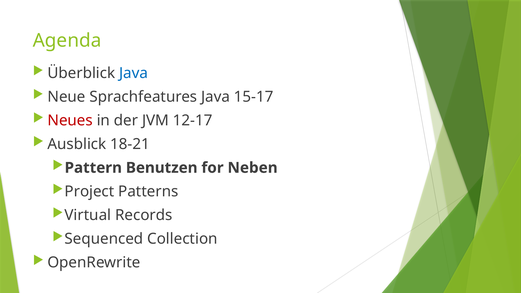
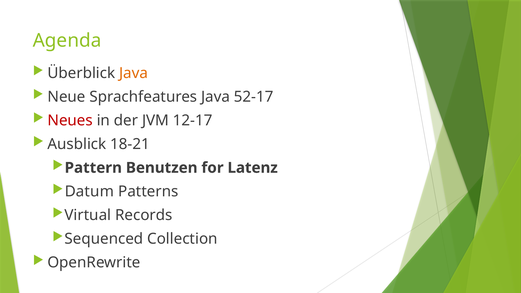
Java at (134, 73) colour: blue -> orange
15-17: 15-17 -> 52-17
Neben: Neben -> Latenz
Project: Project -> Datum
